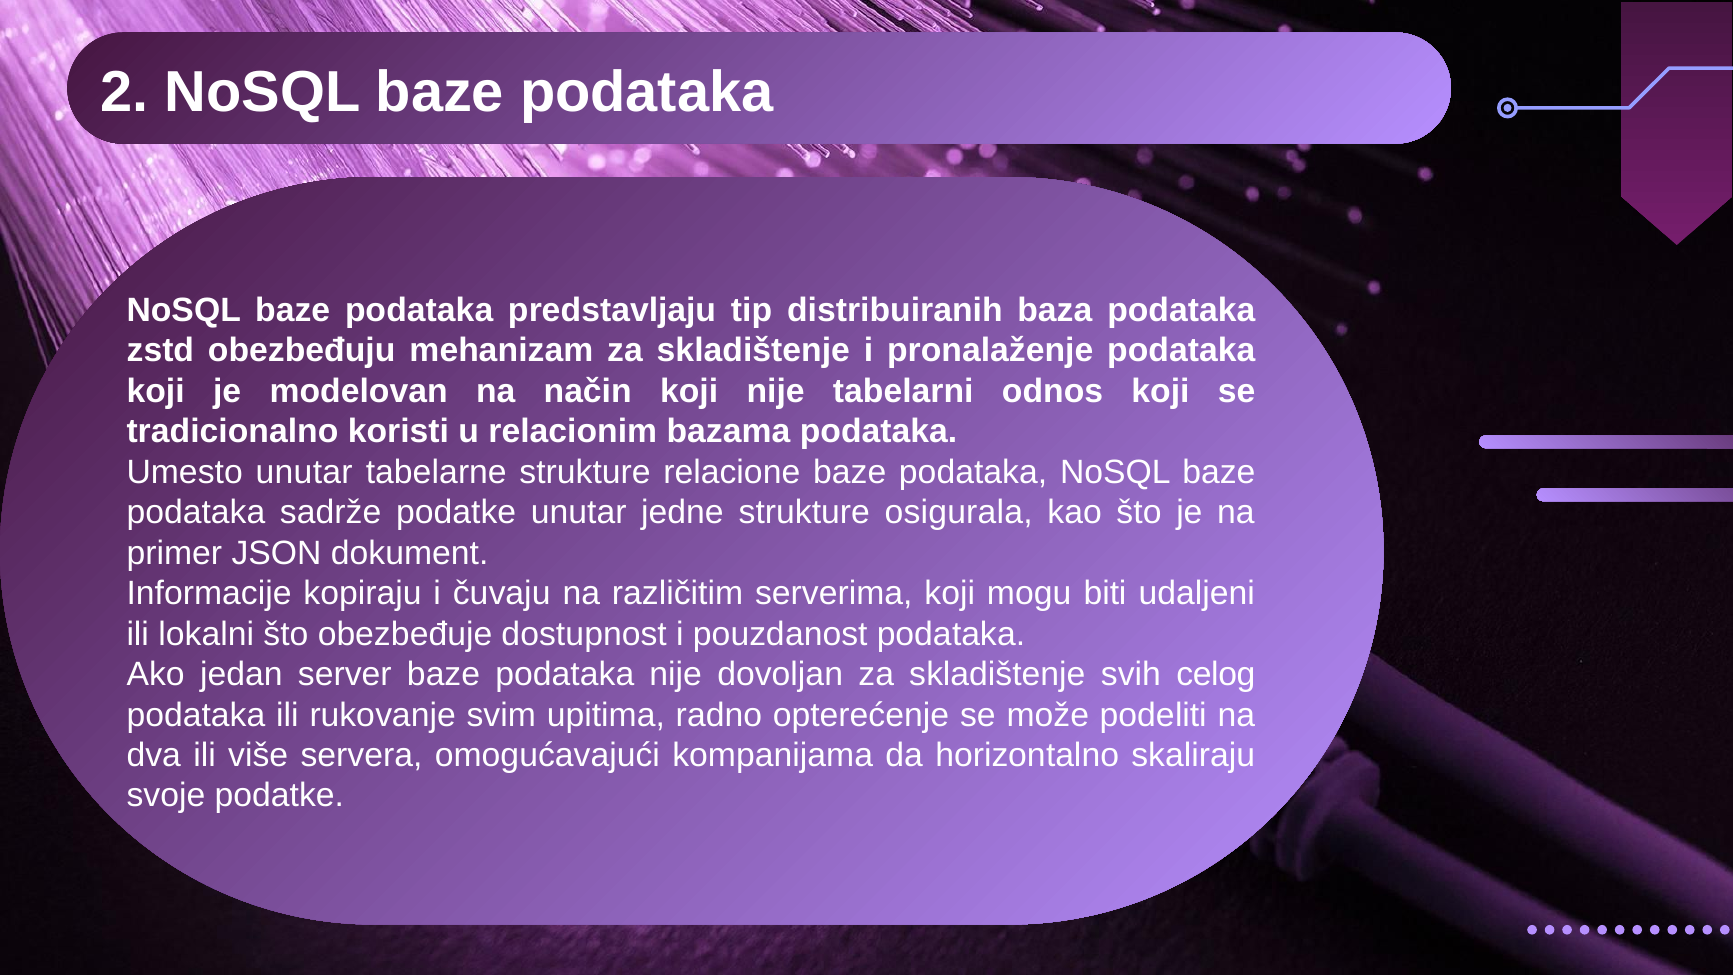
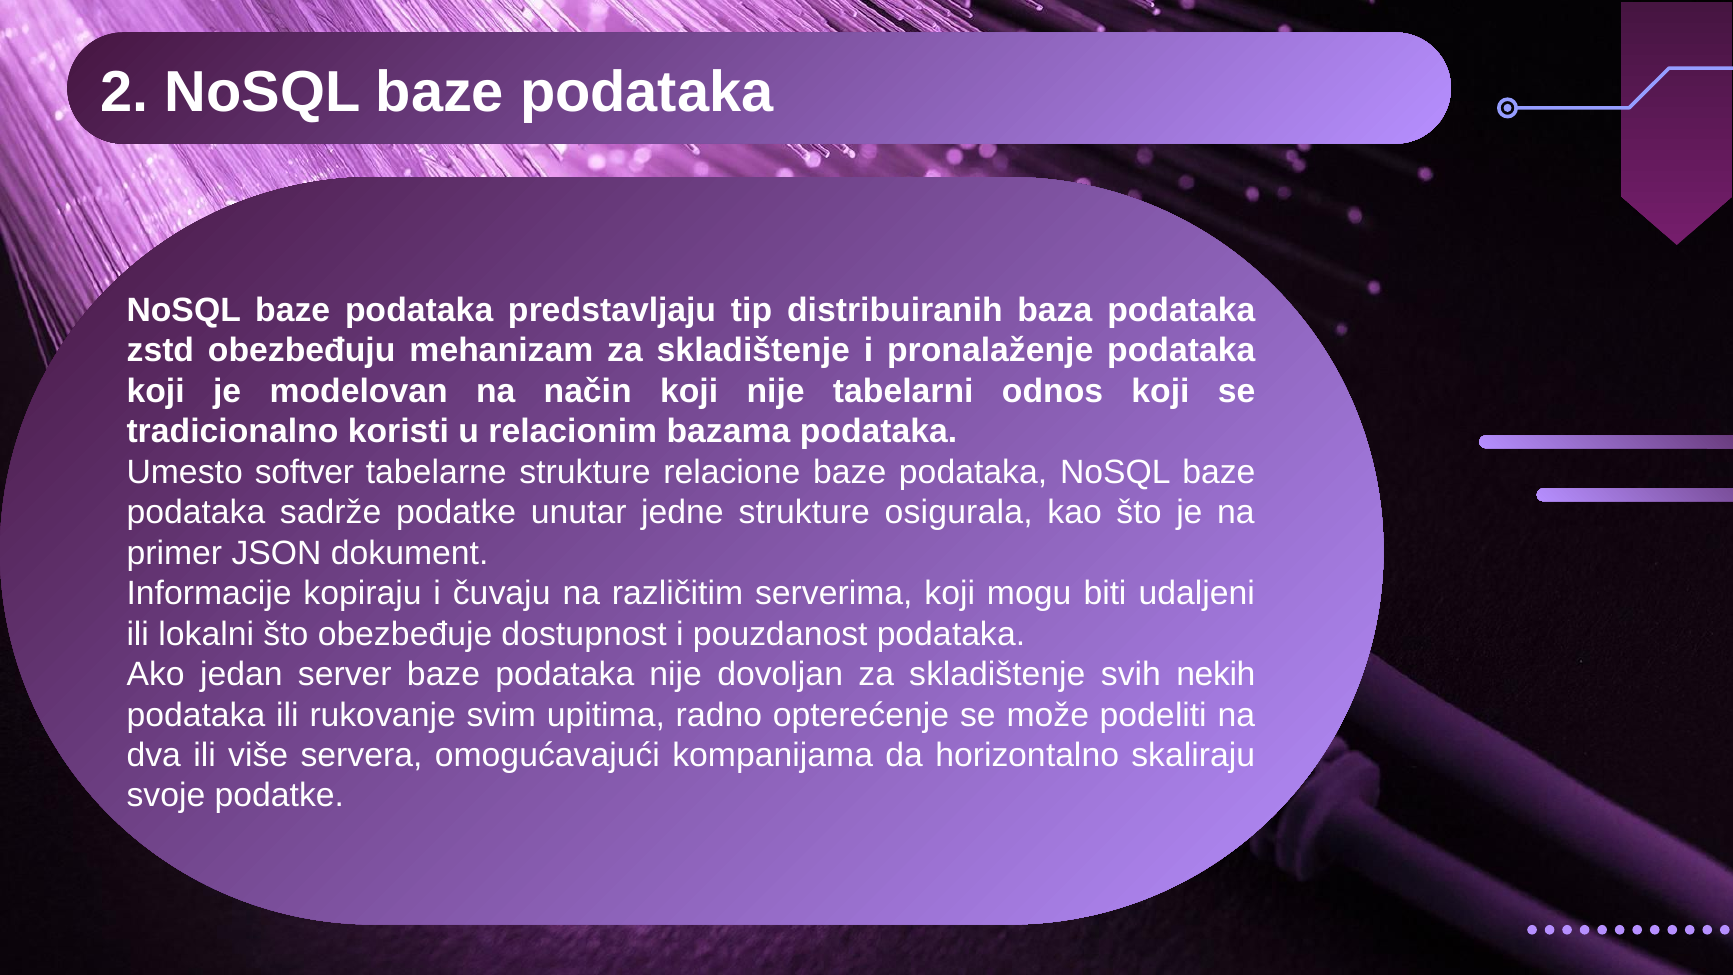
Umesto unutar: unutar -> softver
celog: celog -> nekih
